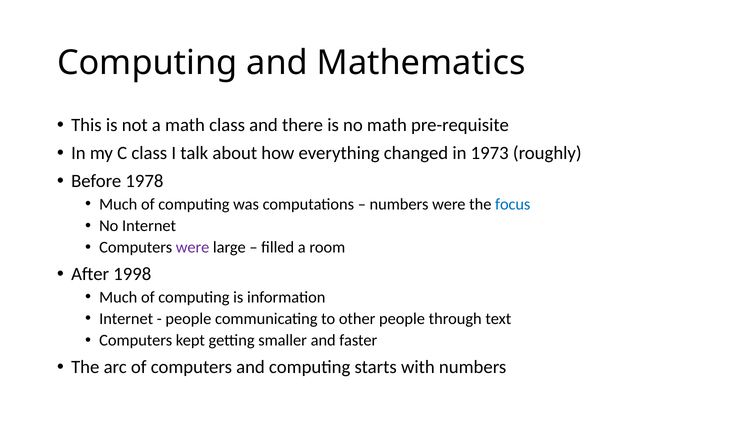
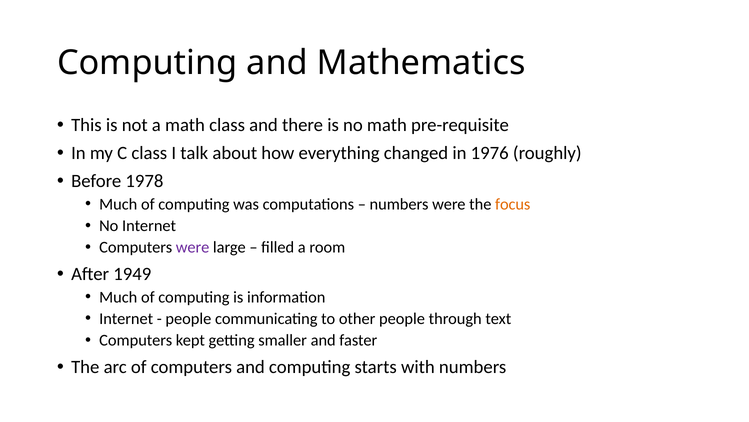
1973: 1973 -> 1976
focus colour: blue -> orange
1998: 1998 -> 1949
